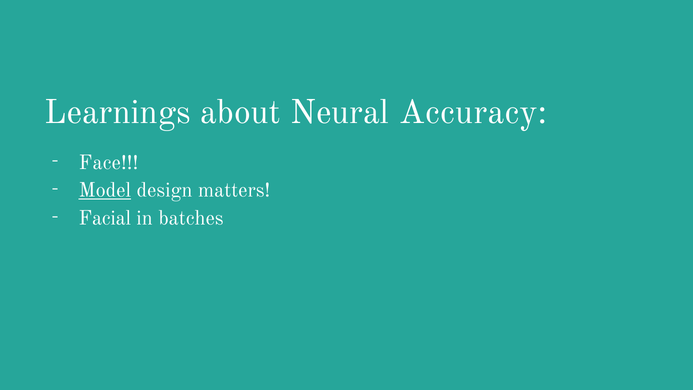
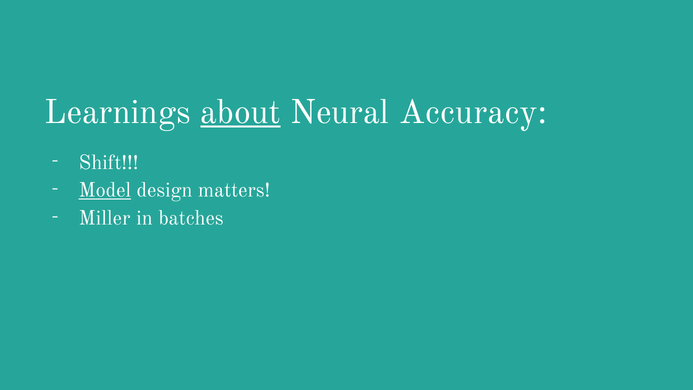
about underline: none -> present
Face: Face -> Shift
Facial: Facial -> Miller
